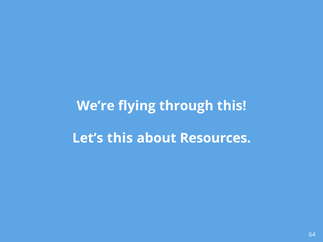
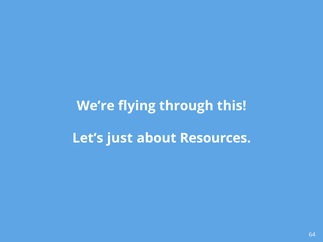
Let’s this: this -> just
